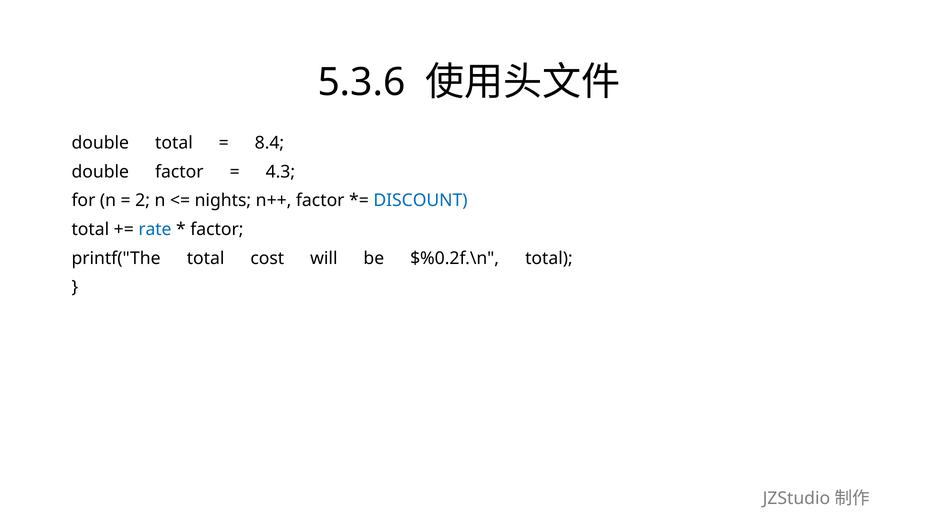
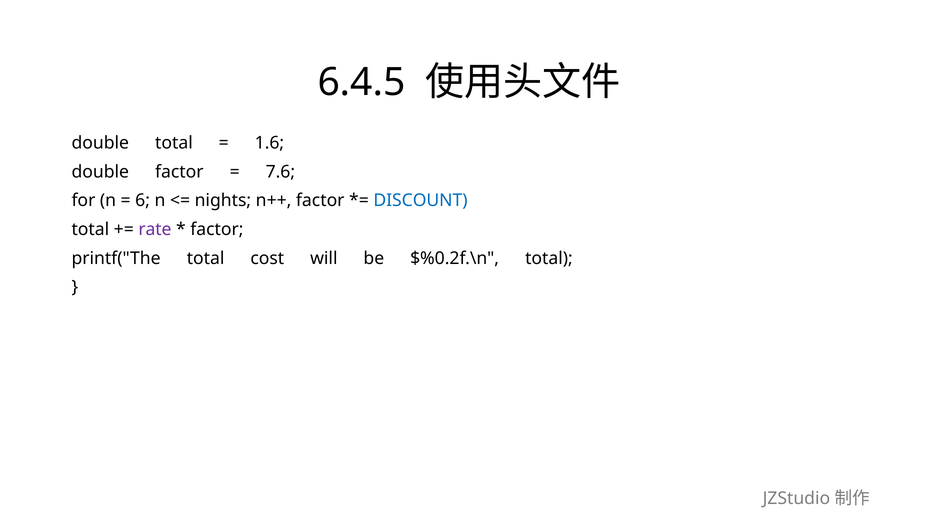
5.3.6: 5.3.6 -> 6.4.5
8.4: 8.4 -> 1.6
4.3: 4.3 -> 7.6
2: 2 -> 6
rate colour: blue -> purple
